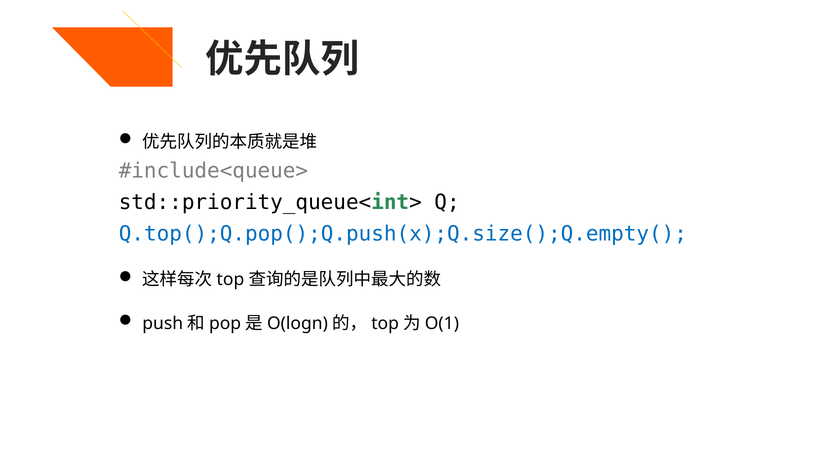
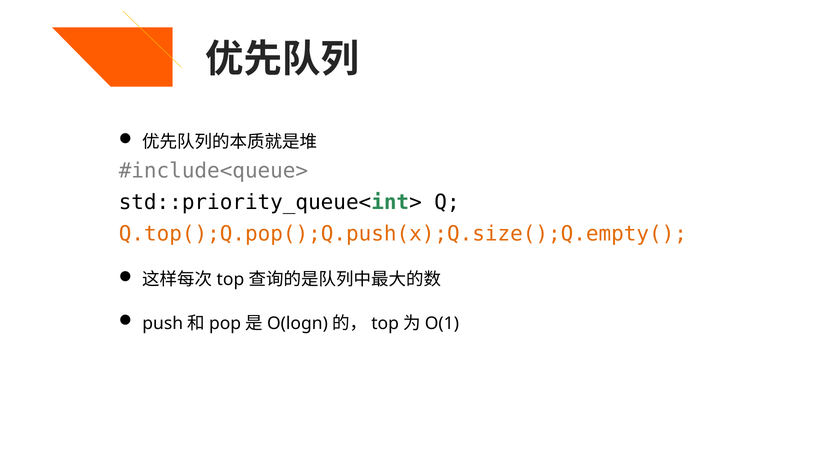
Q.top();Q.pop();Q.push(x);Q.size();Q.empty( colour: blue -> orange
